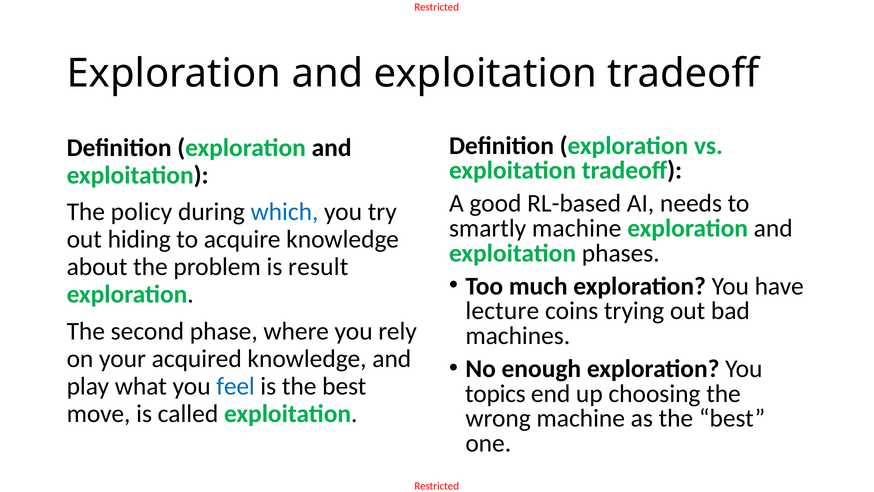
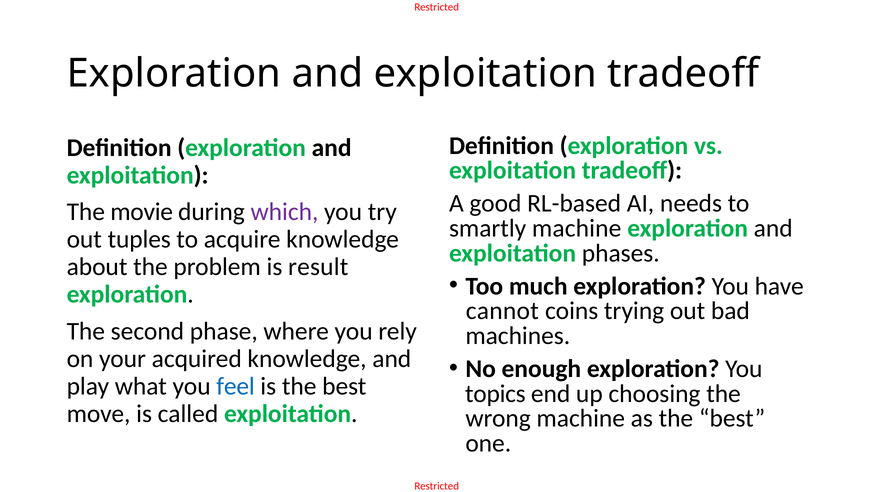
policy: policy -> movie
which colour: blue -> purple
hiding: hiding -> tuples
lecture: lecture -> cannot
